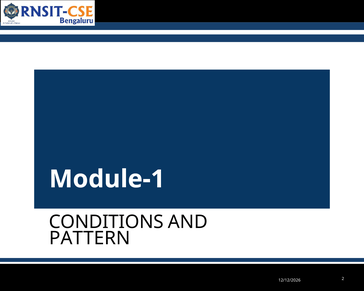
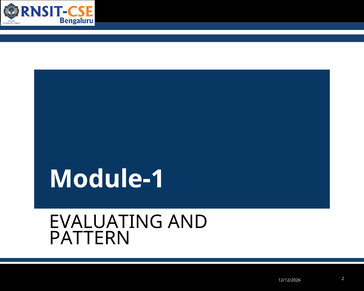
CONDITIONS: CONDITIONS -> EVALUATING
